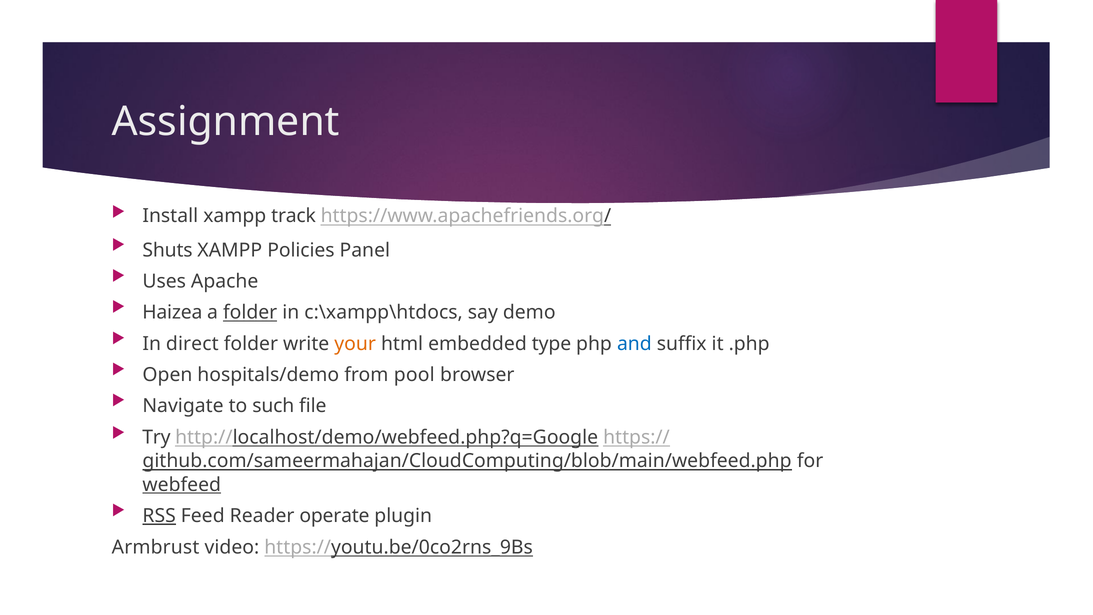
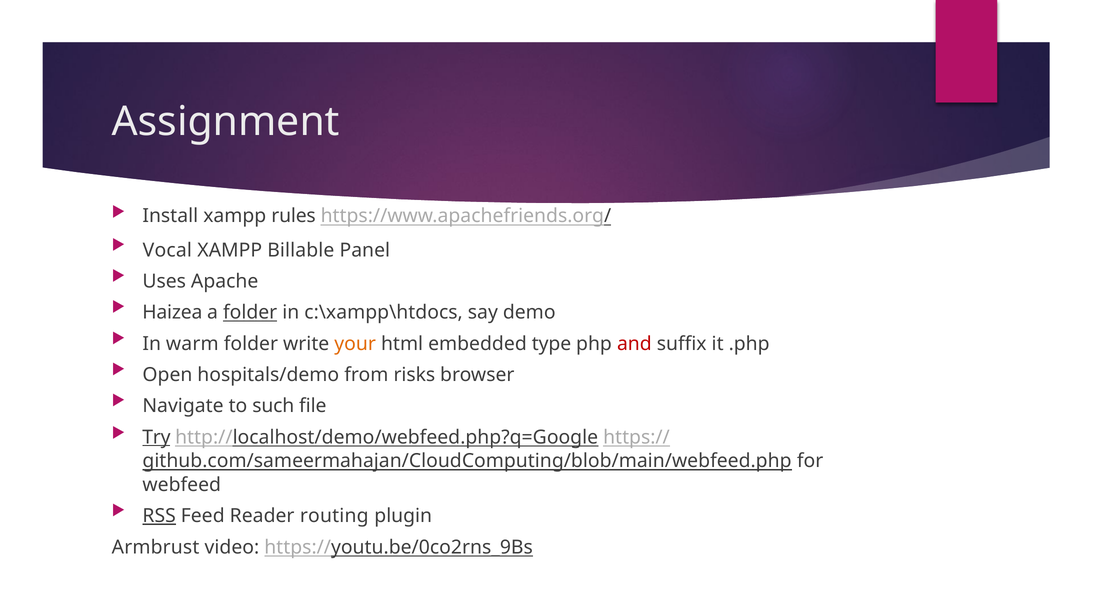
track: track -> rules
Shuts: Shuts -> Vocal
Policies: Policies -> Billable
direct: direct -> warm
and colour: blue -> red
pool: pool -> risks
Try underline: none -> present
webfeed underline: present -> none
operate: operate -> routing
